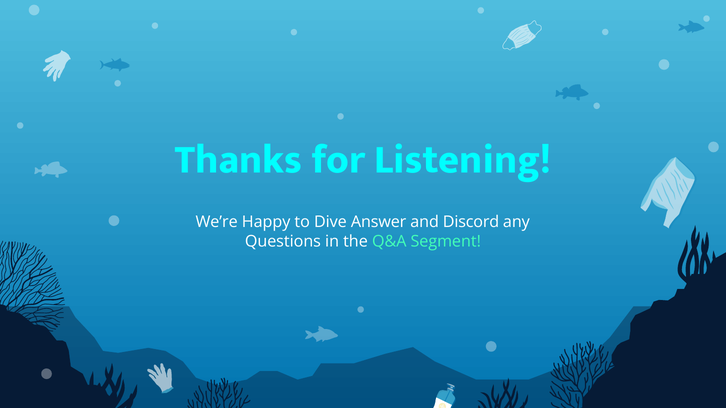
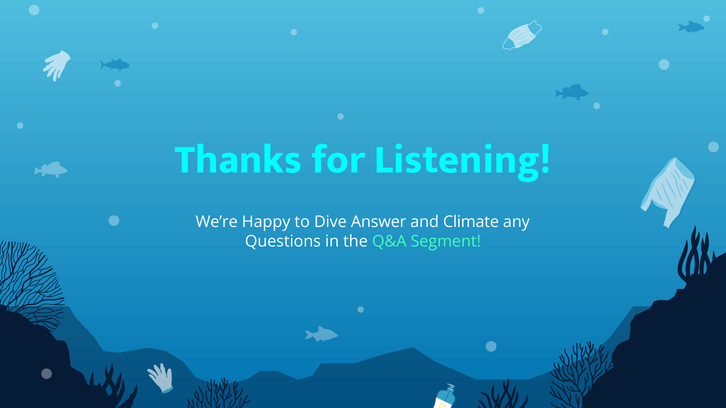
Discord: Discord -> Climate
